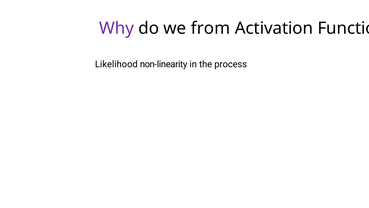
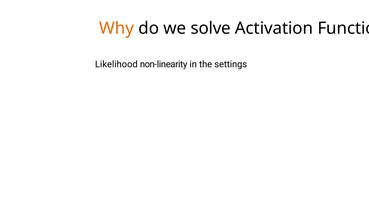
Why colour: purple -> orange
from: from -> solve
process: process -> settings
